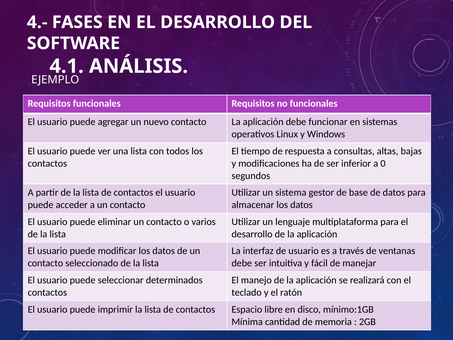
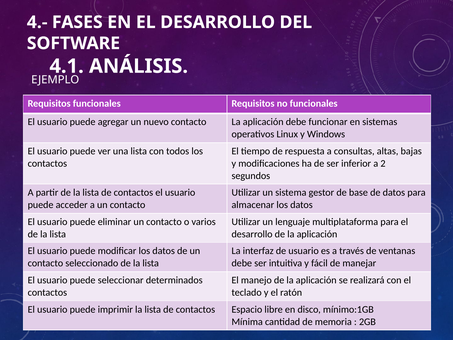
0: 0 -> 2
